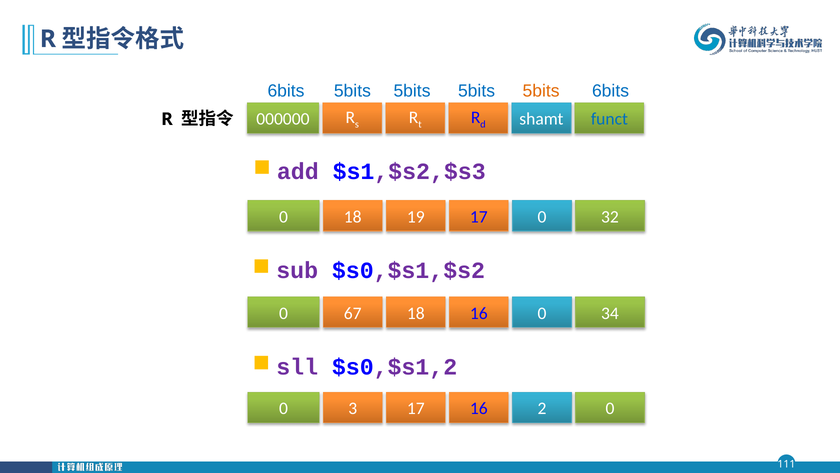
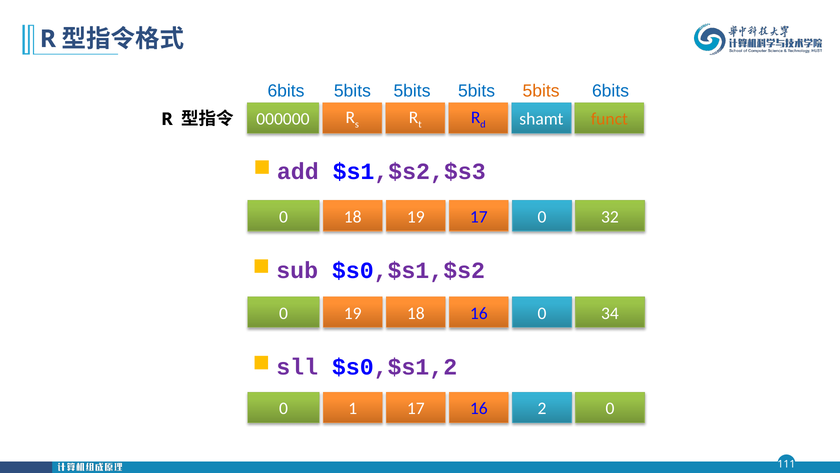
funct colour: blue -> orange
0 67: 67 -> 19
3: 3 -> 1
